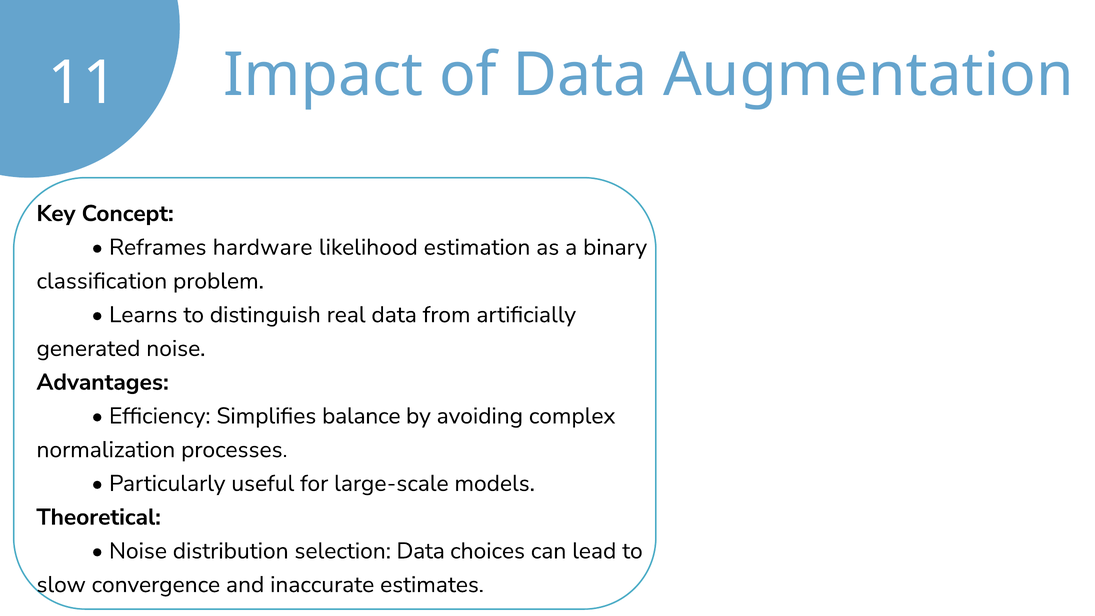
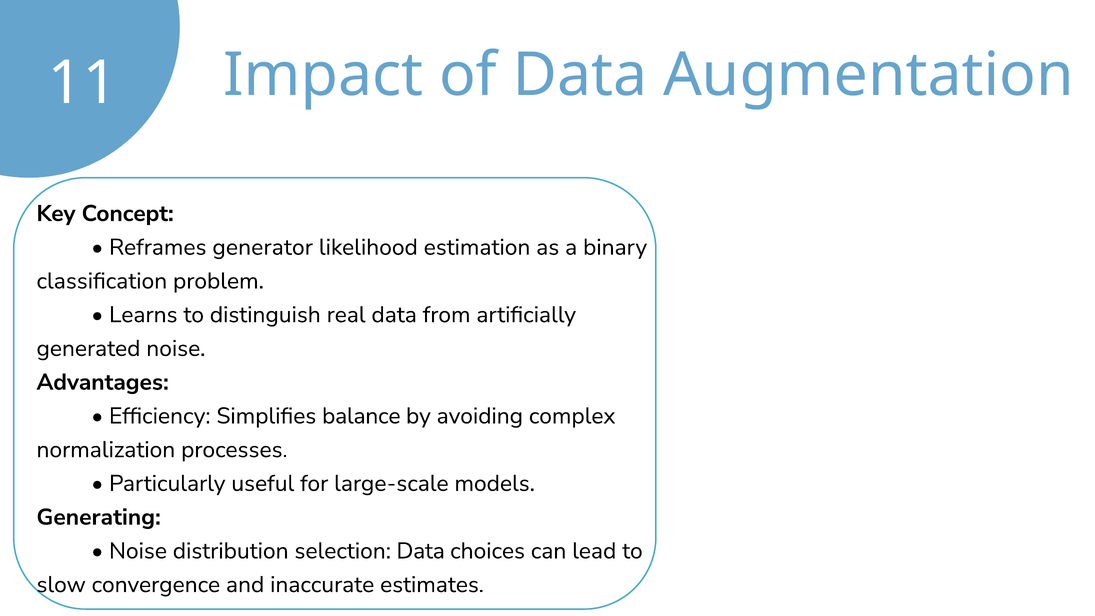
hardware: hardware -> generator
Theoretical: Theoretical -> Generating
